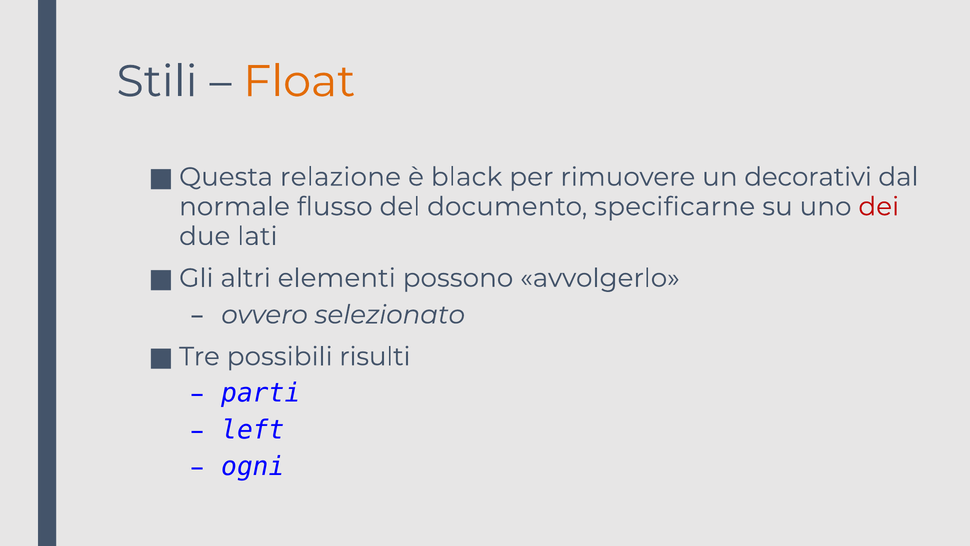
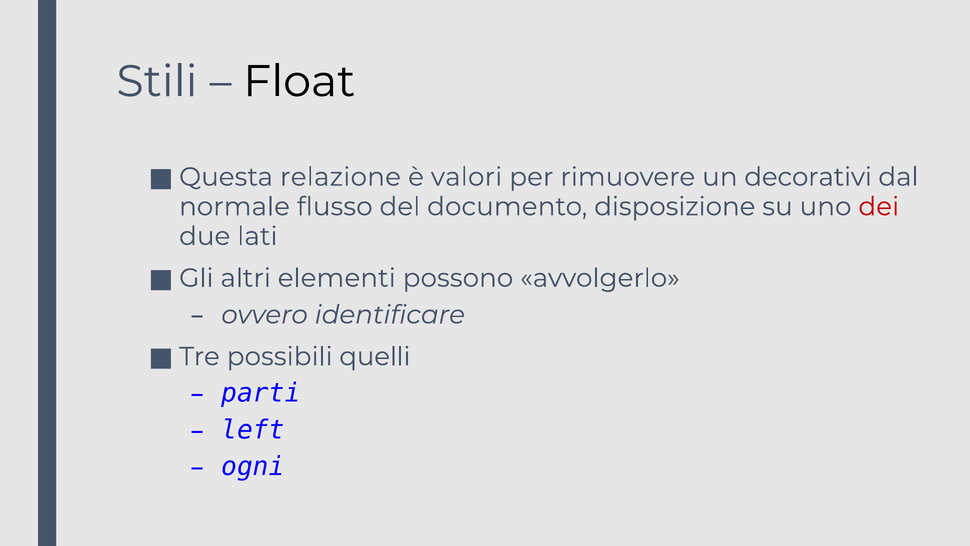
Float colour: orange -> black
black: black -> valori
specificarne: specificarne -> disposizione
selezionato: selezionato -> identificare
risulti: risulti -> quelli
